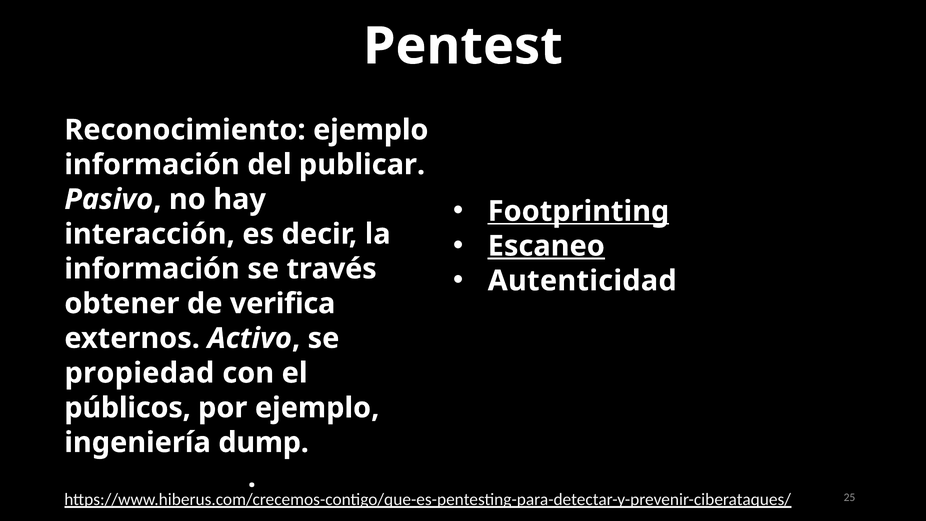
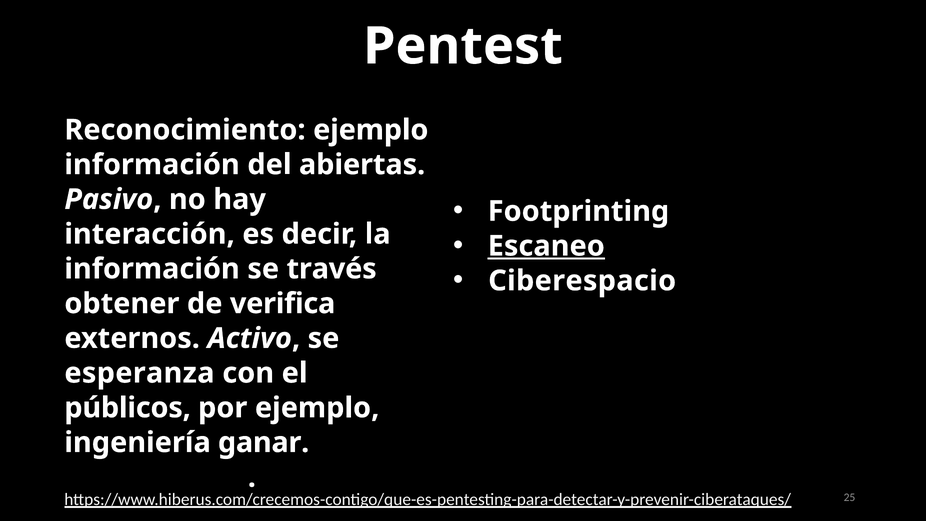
publicar: publicar -> abiertas
Footprinting underline: present -> none
Autenticidad: Autenticidad -> Ciberespacio
propiedad: propiedad -> esperanza
dump: dump -> ganar
